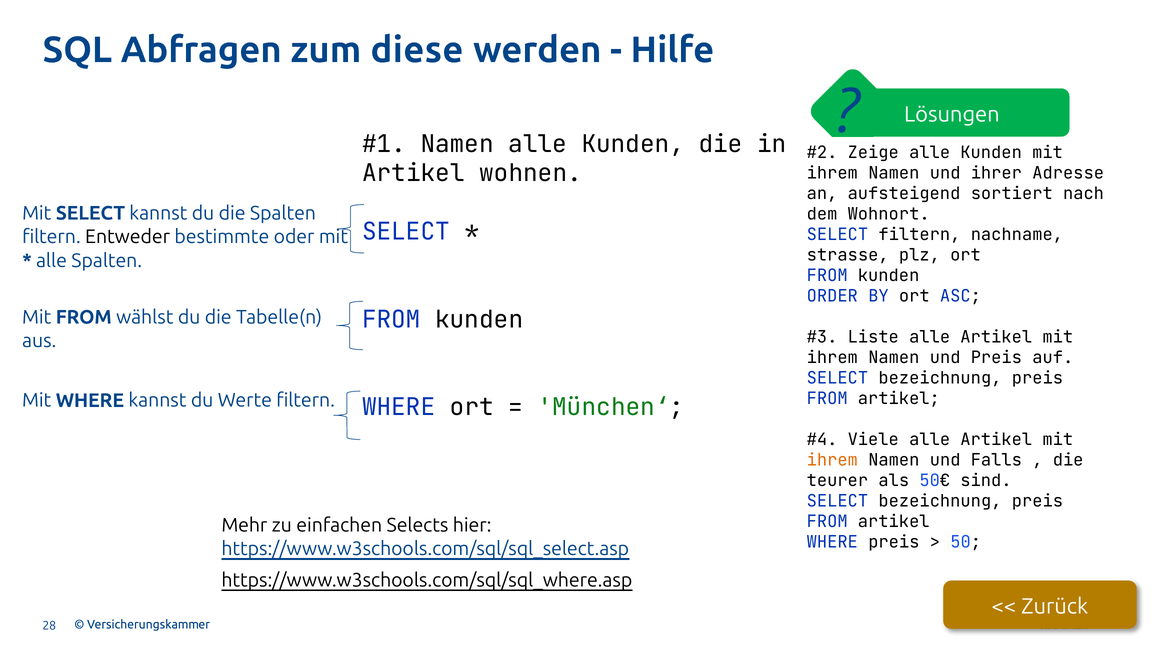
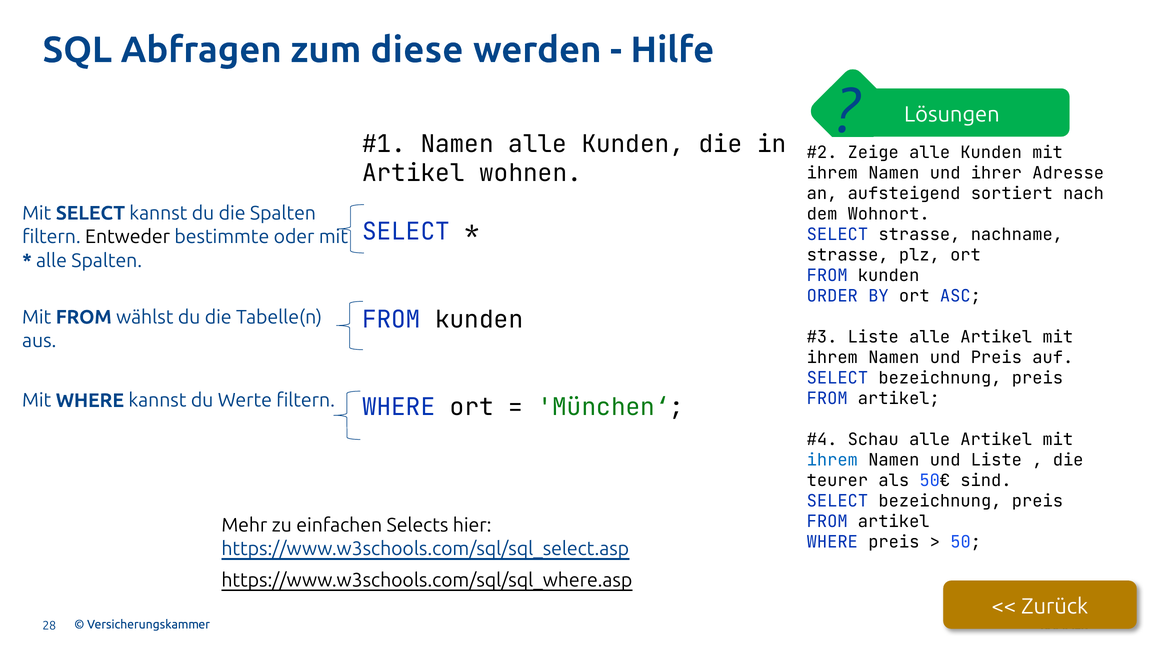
SELECT filtern: filtern -> strasse
Viele: Viele -> Schau
ihrem at (832, 460) colour: orange -> blue
und Falls: Falls -> Liste
